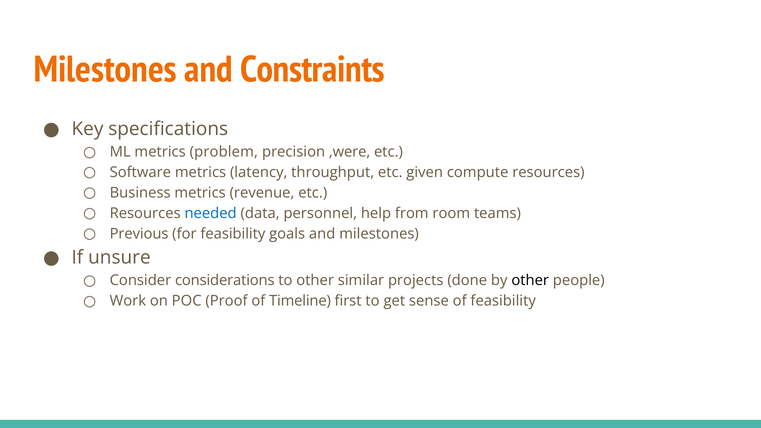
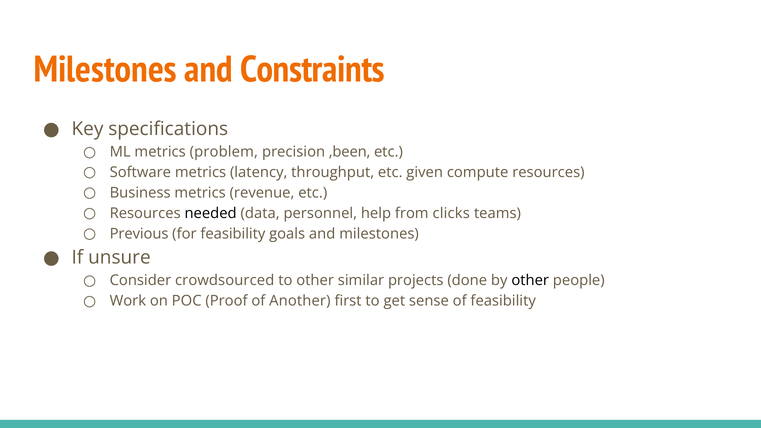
,were: ,were -> ,been
needed colour: blue -> black
room: room -> clicks
considerations: considerations -> crowdsourced
Timeline: Timeline -> Another
